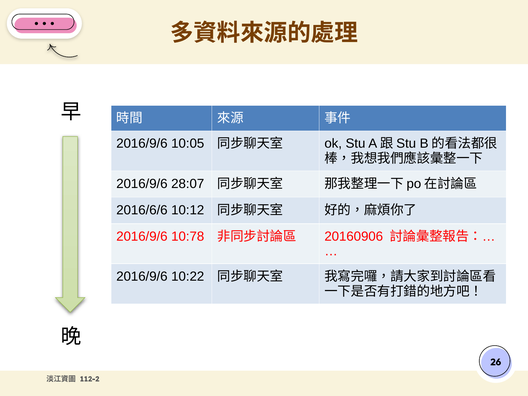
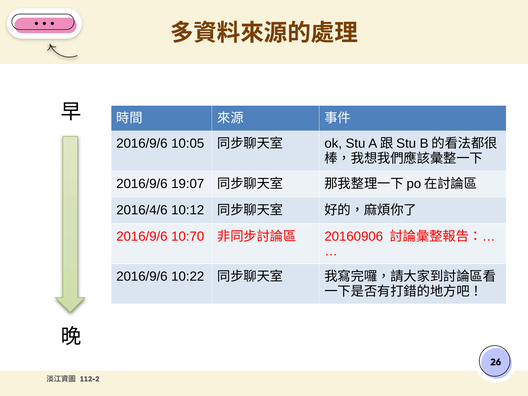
28:07: 28:07 -> 19:07
2016/6/6: 2016/6/6 -> 2016/4/6
10:78: 10:78 -> 10:70
